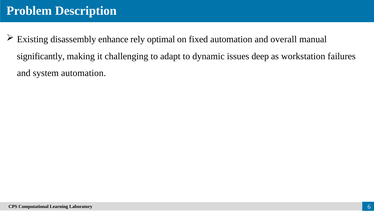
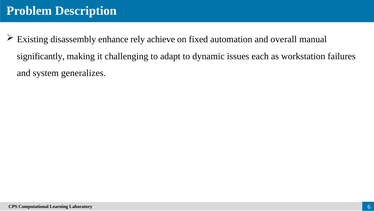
optimal: optimal -> achieve
deep: deep -> each
system automation: automation -> generalizes
